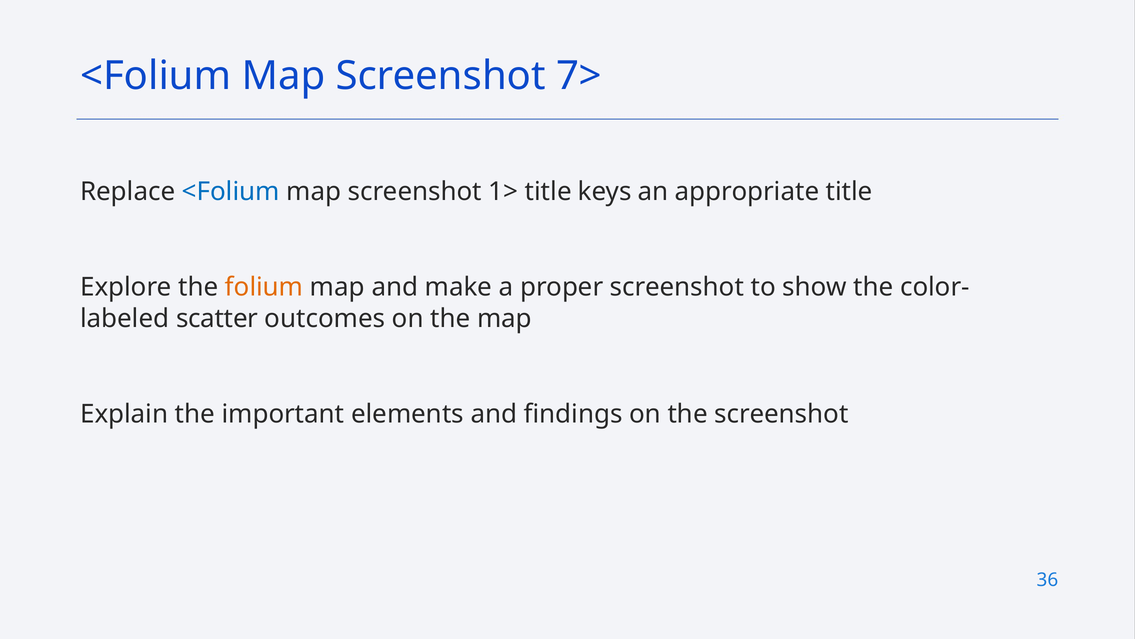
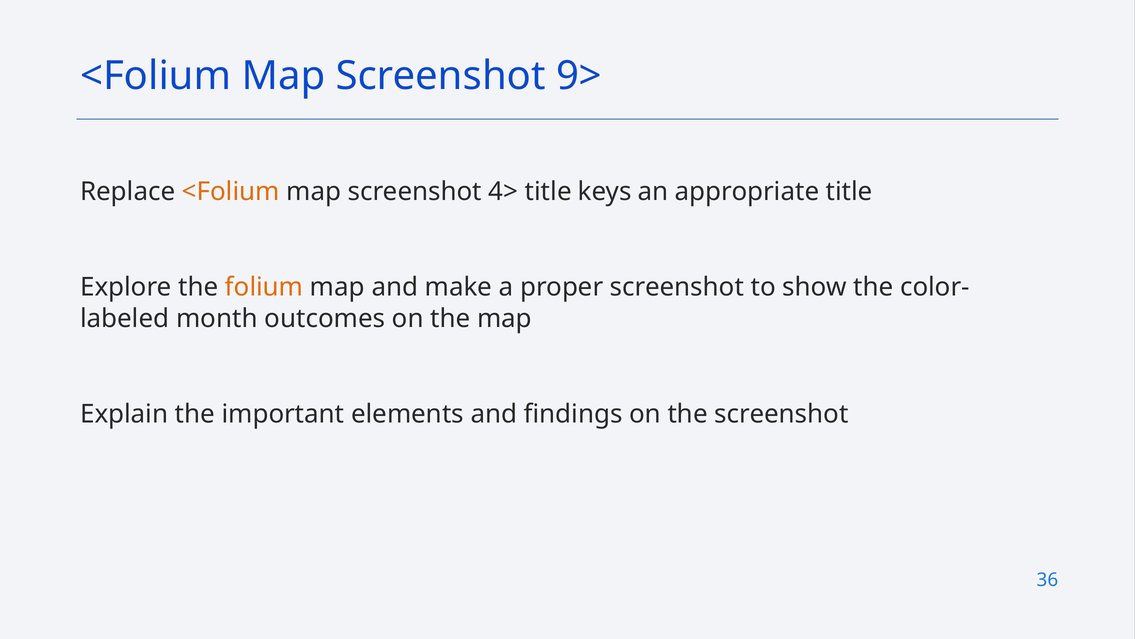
7>: 7> -> 9>
<Folium at (231, 192) colour: blue -> orange
1>: 1> -> 4>
scatter: scatter -> month
